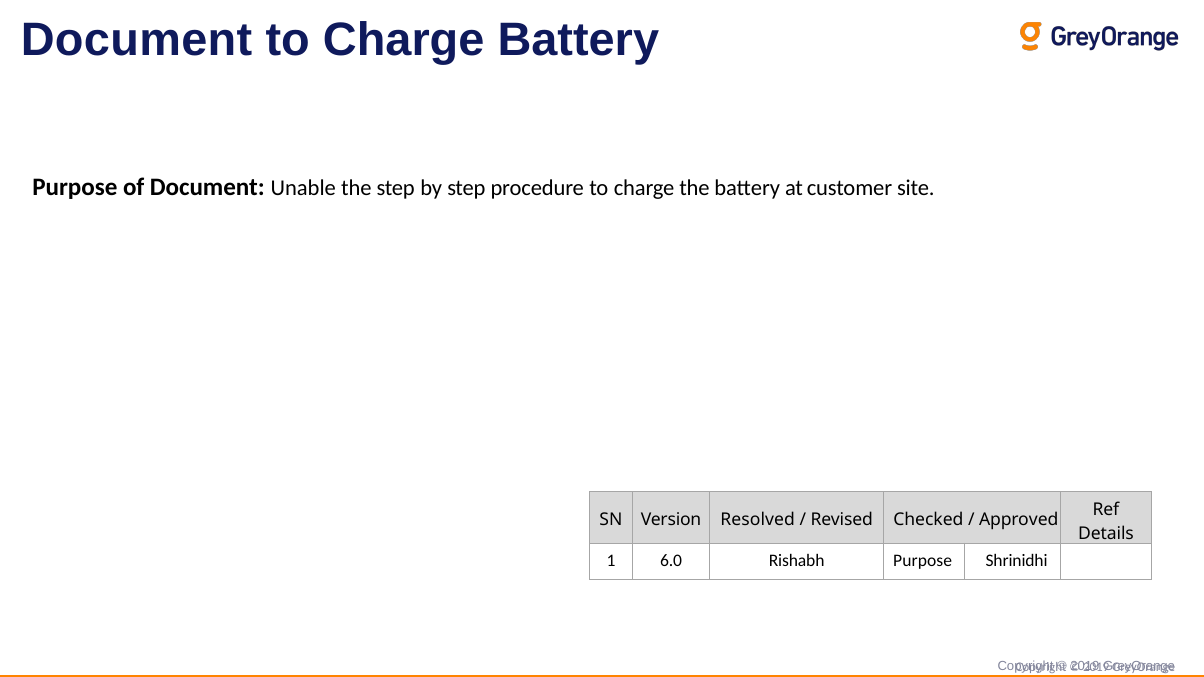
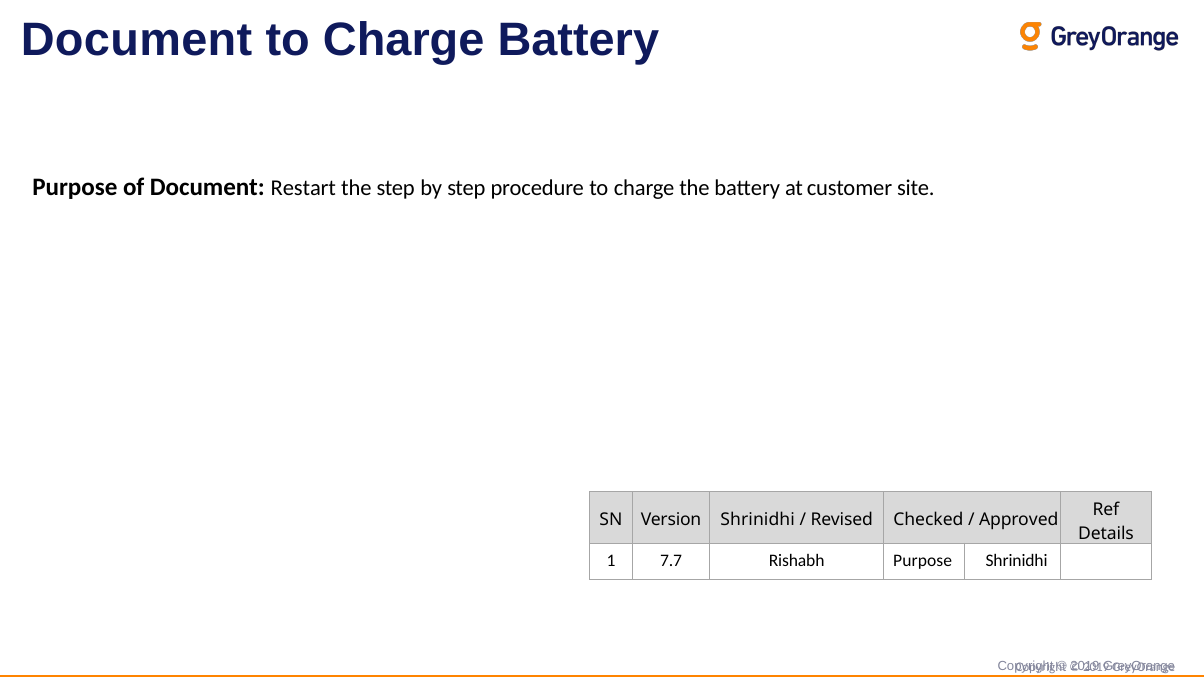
Unable: Unable -> Restart
Version Resolved: Resolved -> Shrinidhi
6.0: 6.0 -> 7.7
